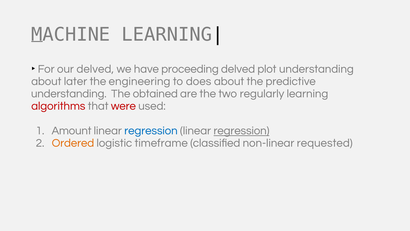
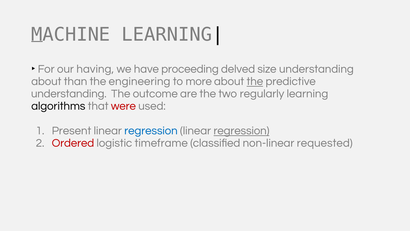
our delved: delved -> having
plot: plot -> size
later: later -> than
does: does -> more
the at (255, 81) underline: none -> present
obtained: obtained -> outcome
algorithms colour: red -> black
Amount: Amount -> Present
Ordered colour: orange -> red
